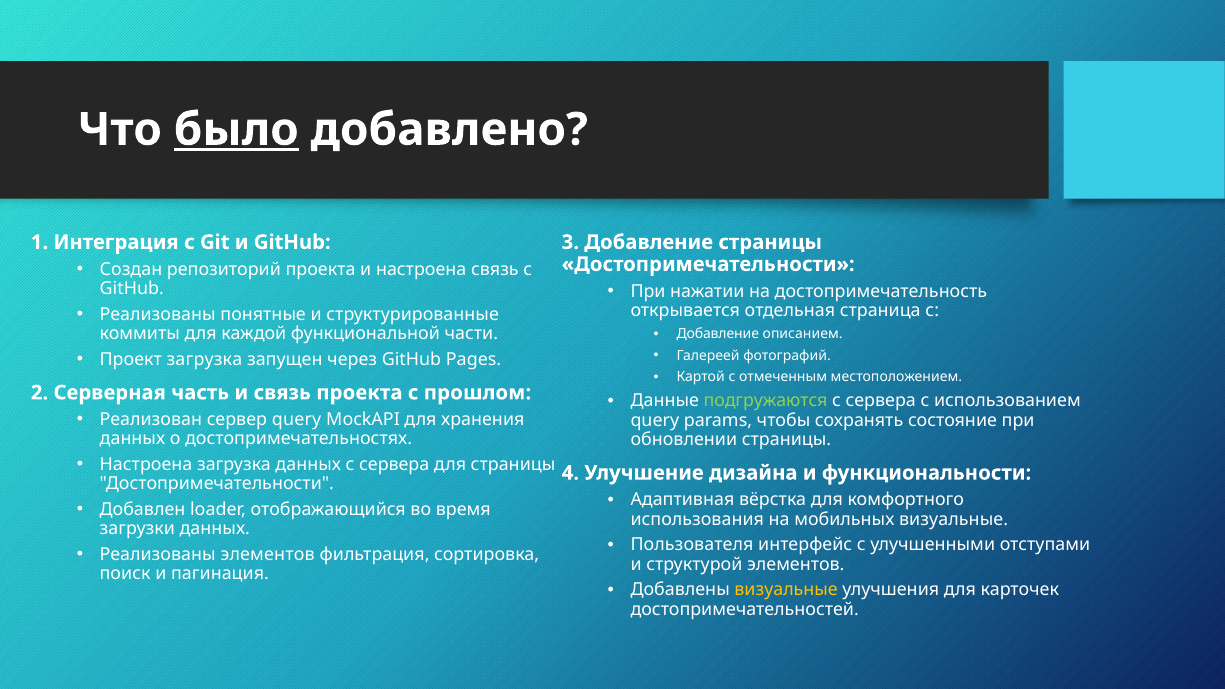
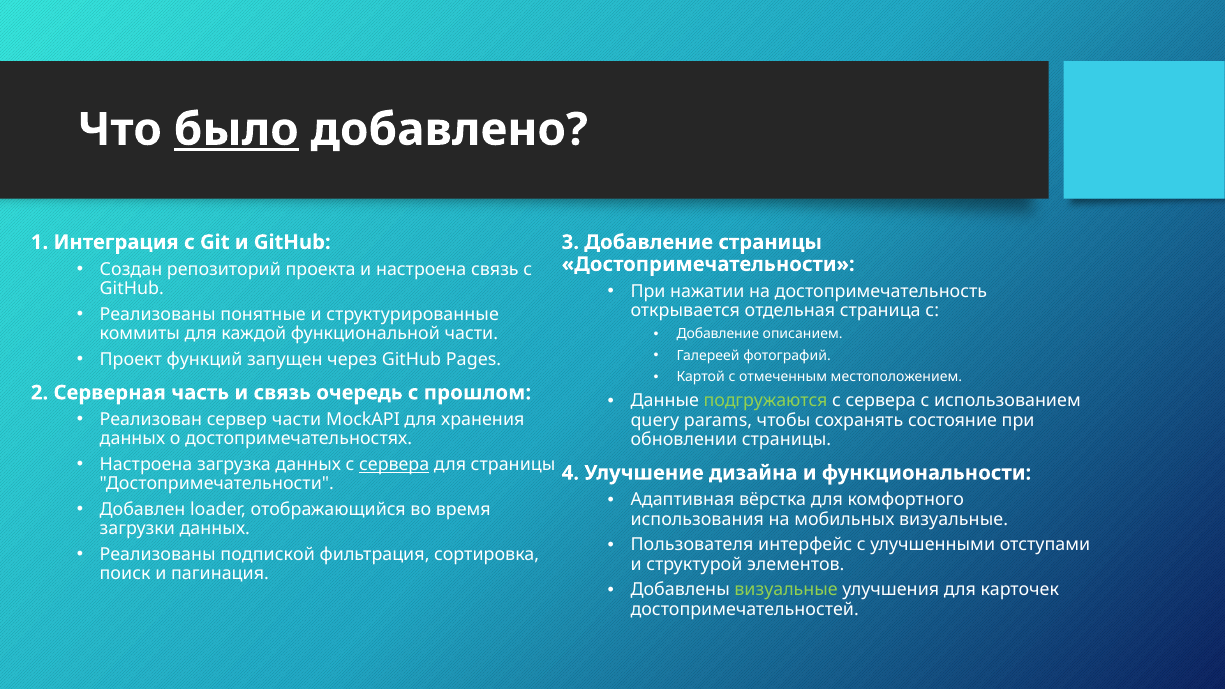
Проект загрузка: загрузка -> функций
связь проекта: проекта -> очередь
сервер query: query -> части
сервера at (394, 465) underline: none -> present
Реализованы элементов: элементов -> подпиской
визуальные at (786, 590) colour: yellow -> light green
